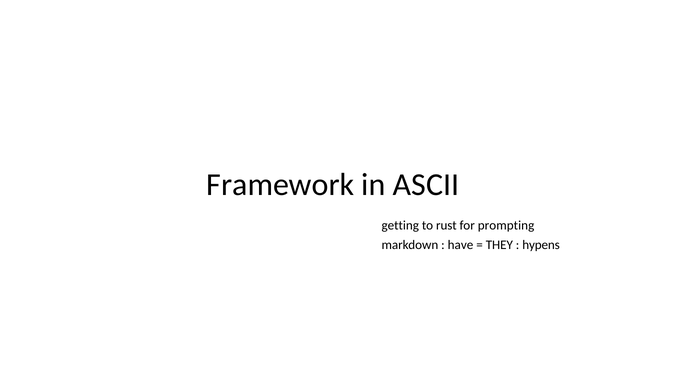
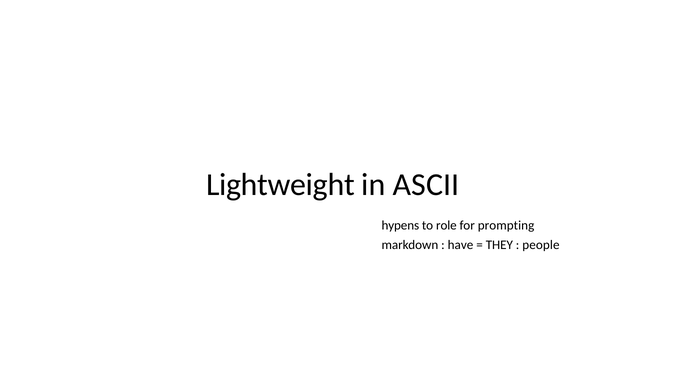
Framework: Framework -> Lightweight
getting: getting -> hypens
rust: rust -> role
hypens: hypens -> people
